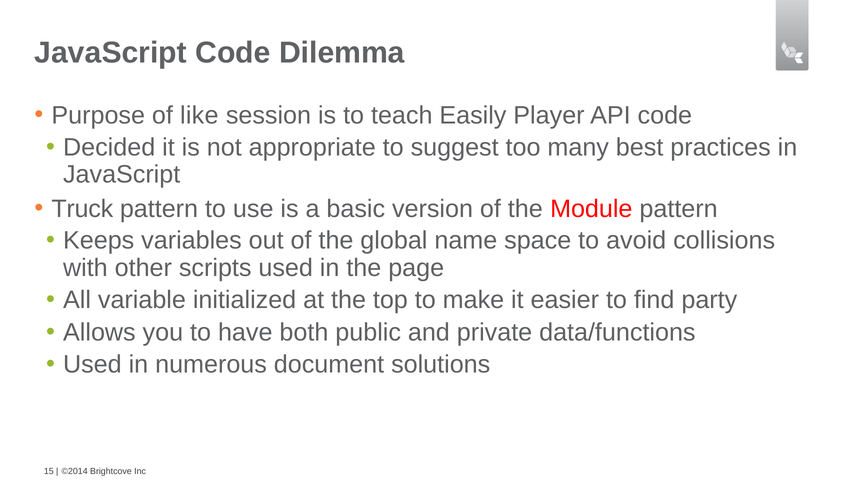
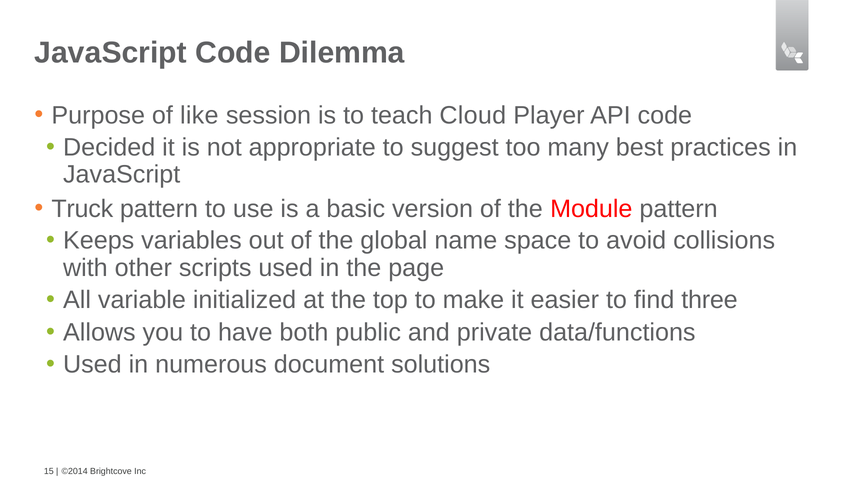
Easily: Easily -> Cloud
party: party -> three
